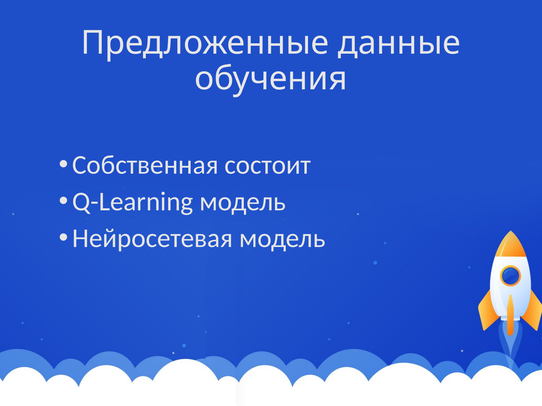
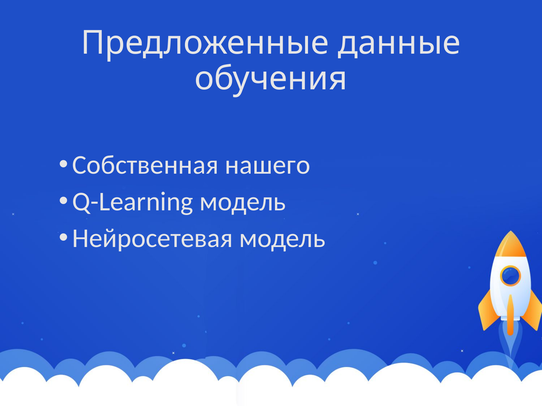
состоит: состоит -> нашего
